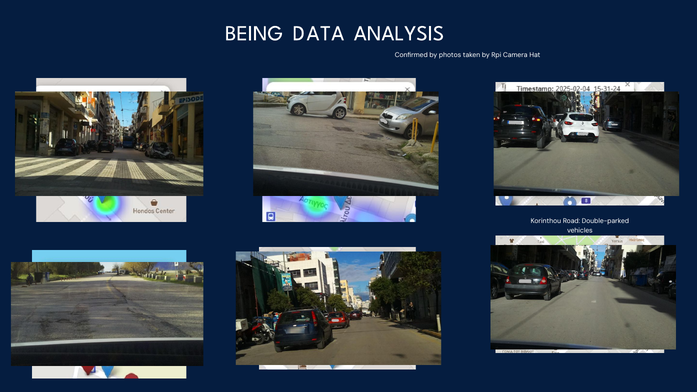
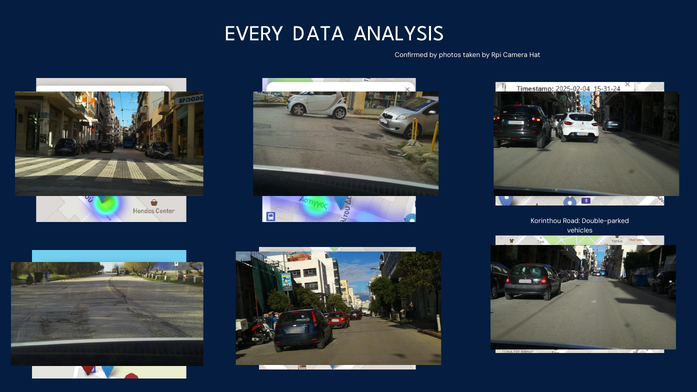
BEING: BEING -> EVERY
